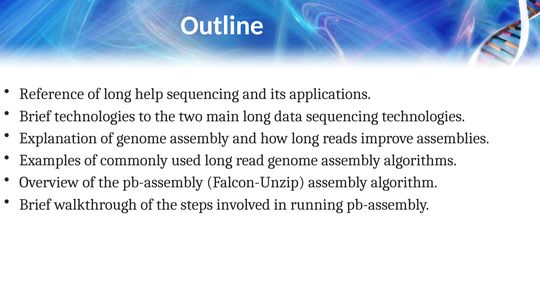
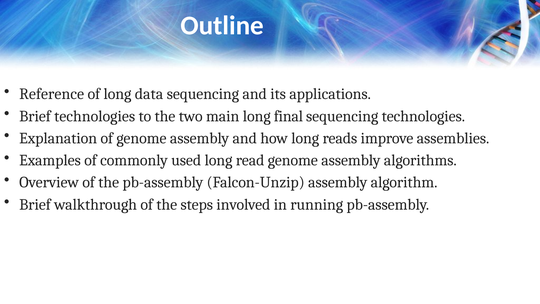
help: help -> data
data: data -> final
